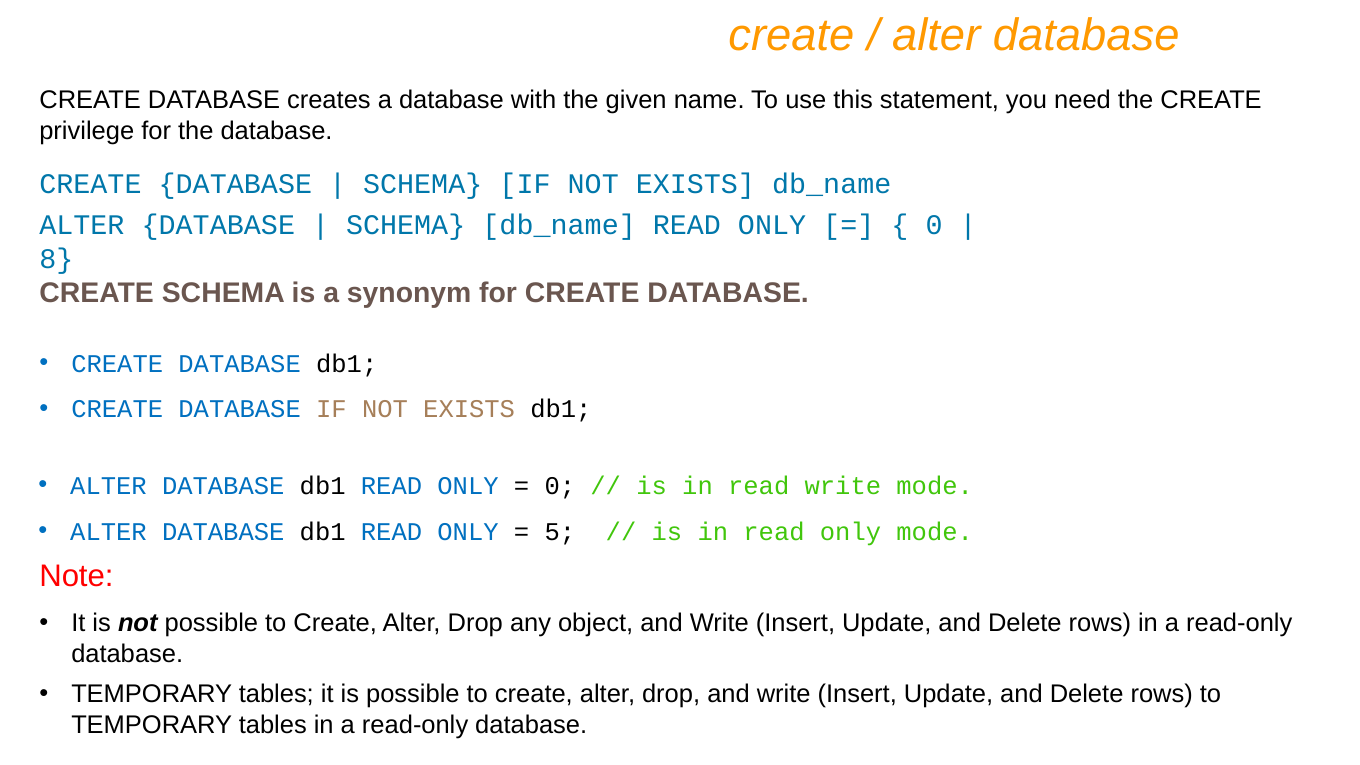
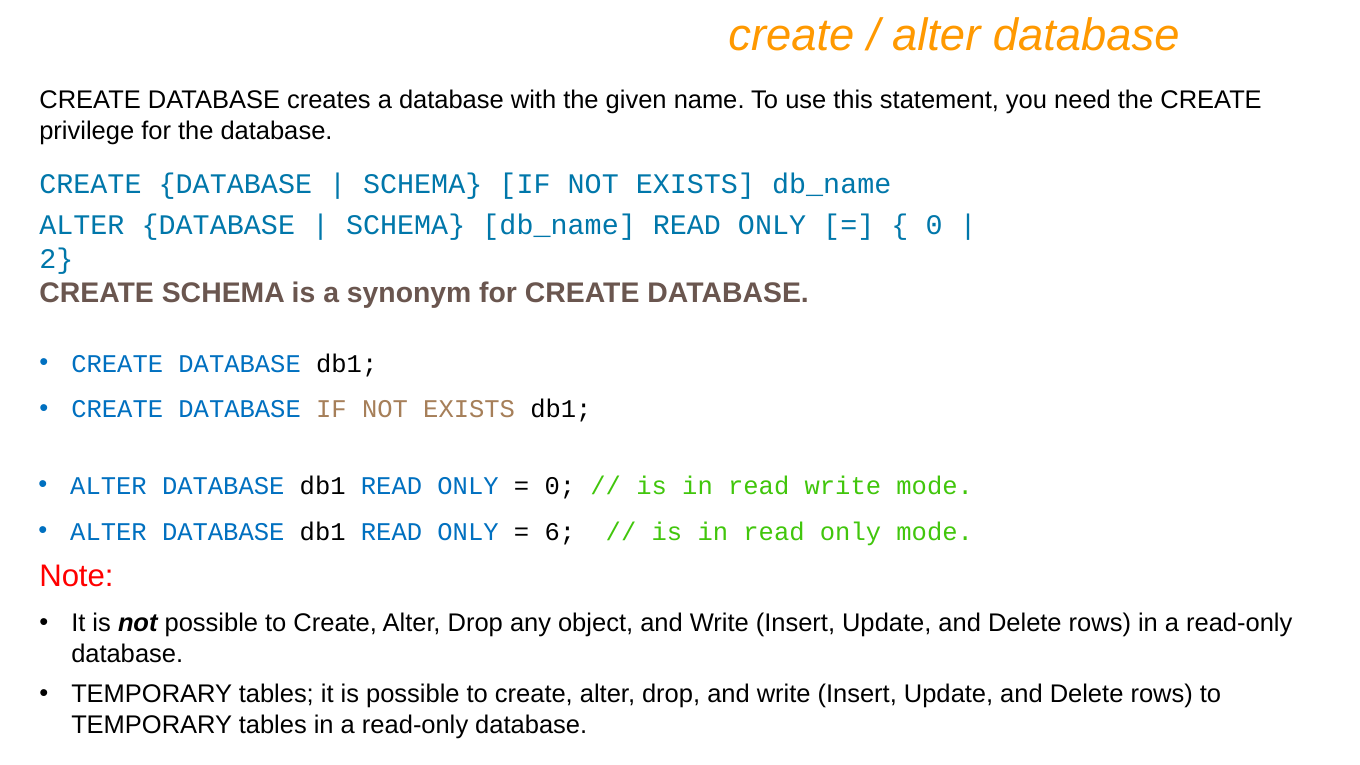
8: 8 -> 2
5: 5 -> 6
